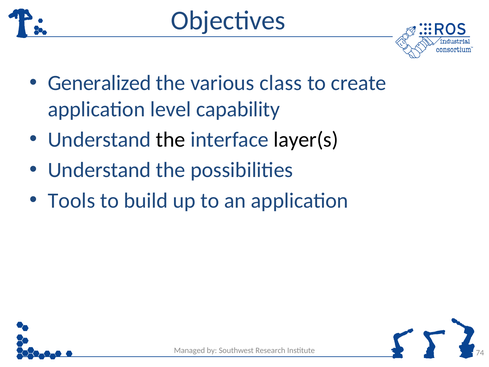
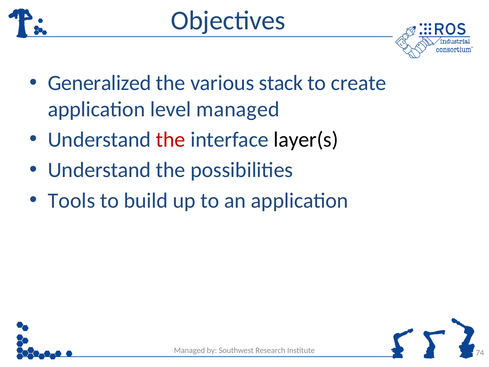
class: class -> stack
level capability: capability -> managed
the at (171, 140) colour: black -> red
